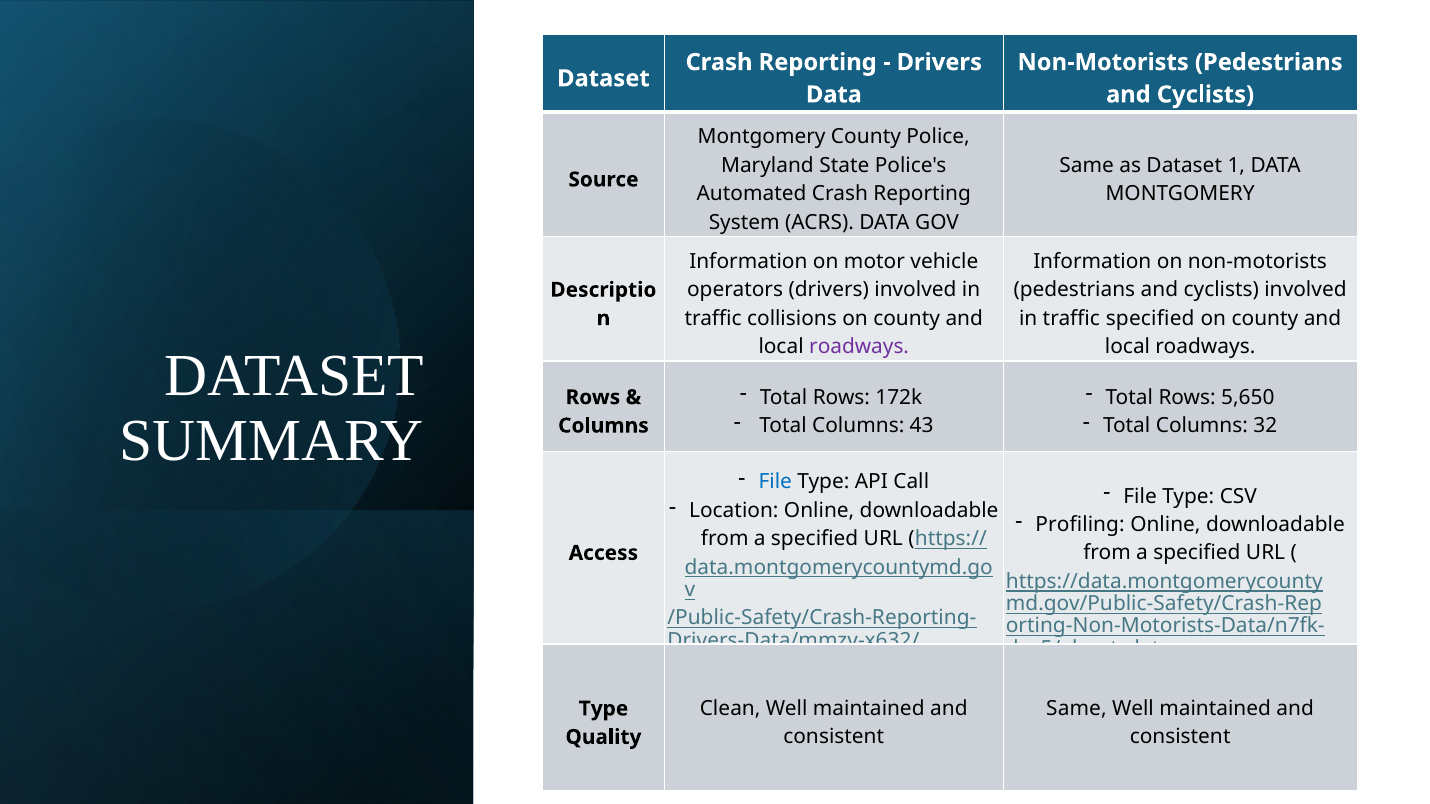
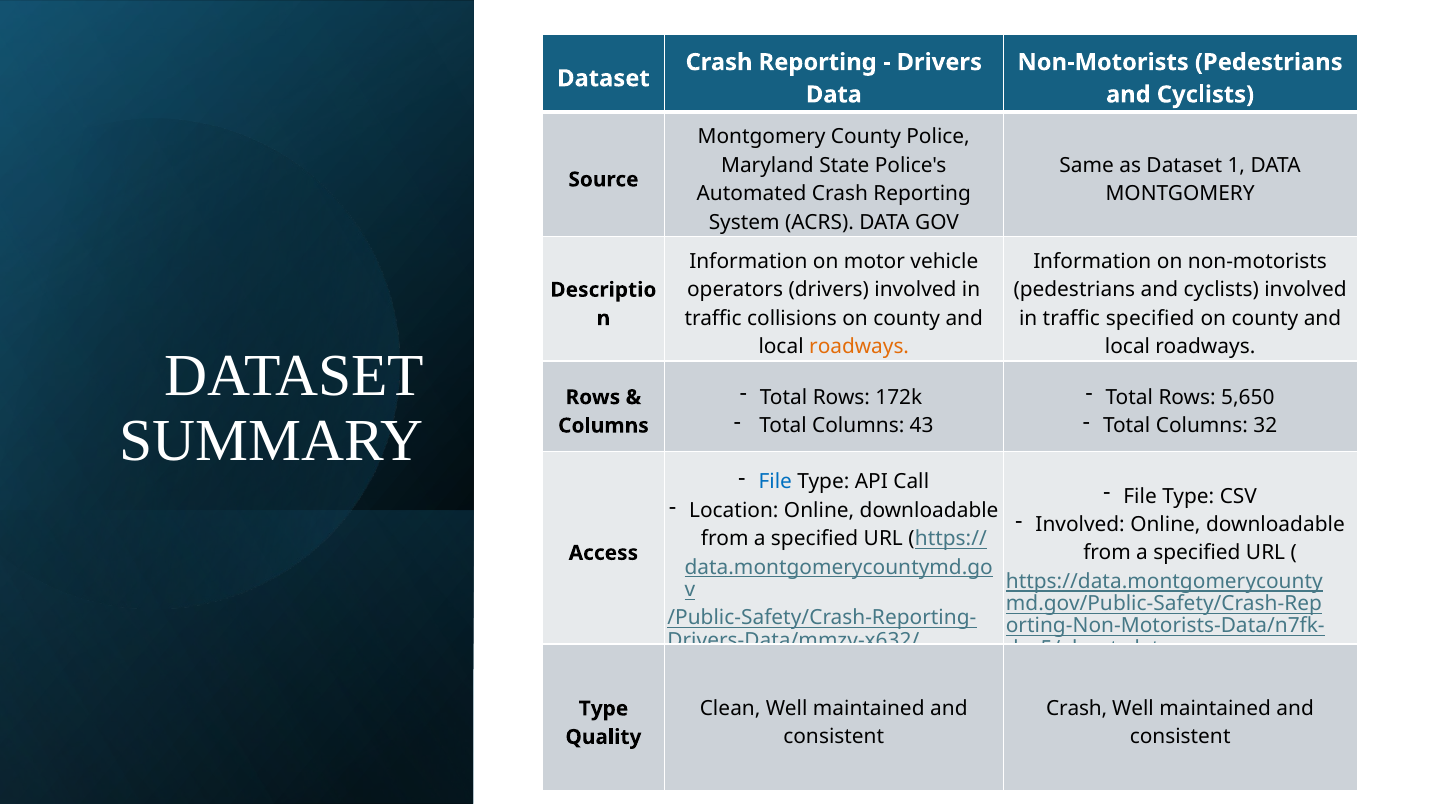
roadways at (859, 347) colour: purple -> orange
Profiling at (1080, 525): Profiling -> Involved
Same at (1076, 709): Same -> Crash
